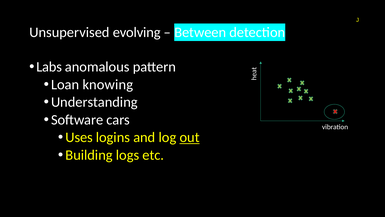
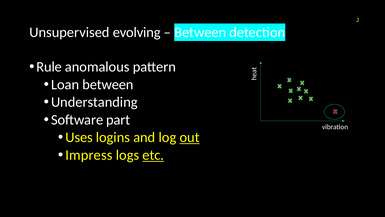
Labs: Labs -> Rule
Loan knowing: knowing -> between
cars: cars -> part
Building: Building -> Impress
etc underline: none -> present
